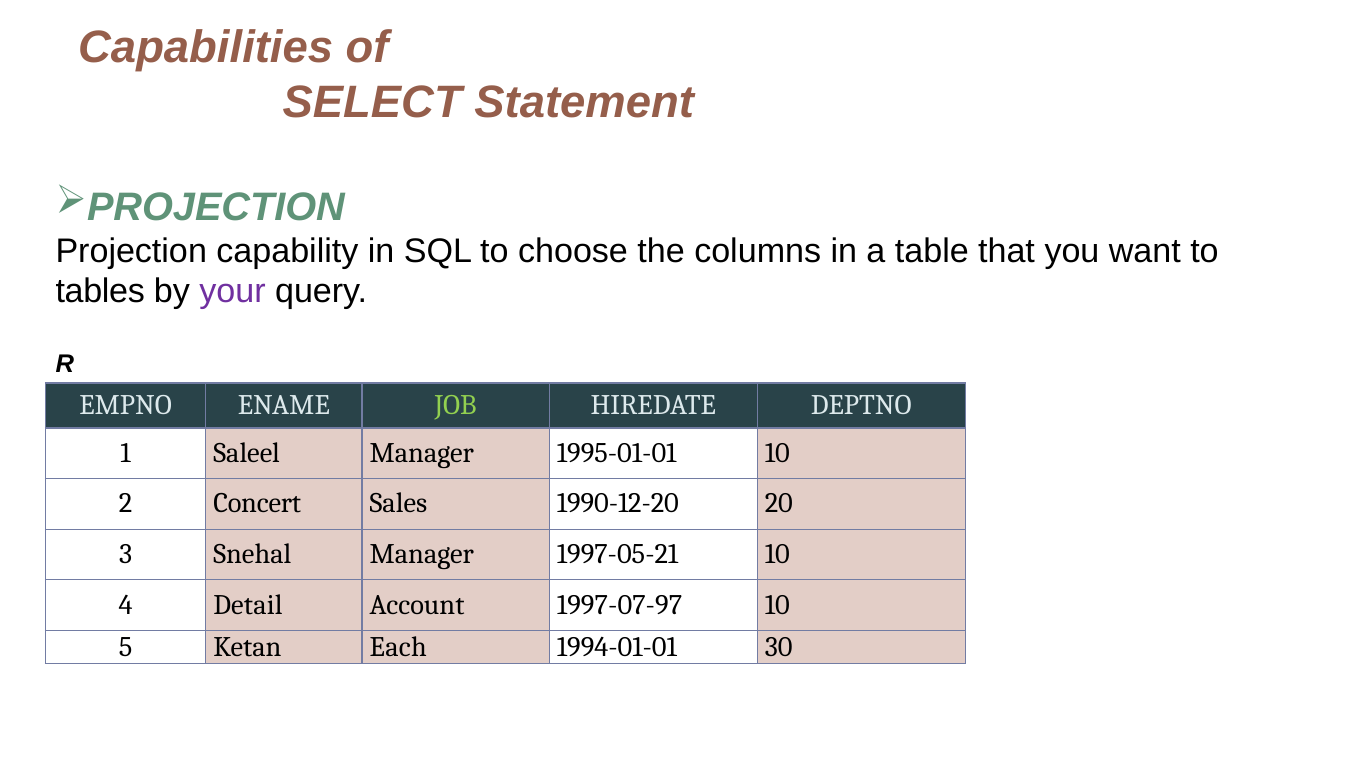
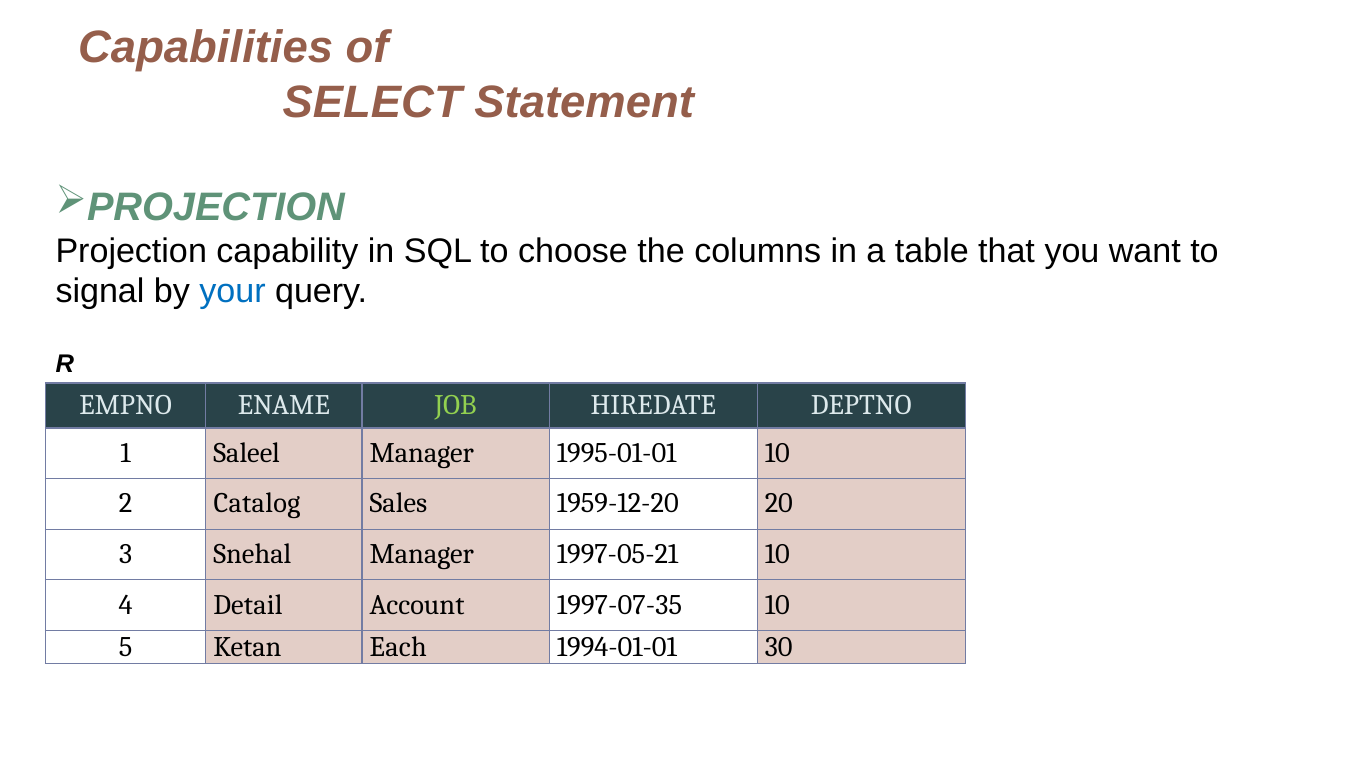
tables: tables -> signal
your colour: purple -> blue
Concert: Concert -> Catalog
1990-12-20: 1990-12-20 -> 1959-12-20
1997-07-97: 1997-07-97 -> 1997-07-35
